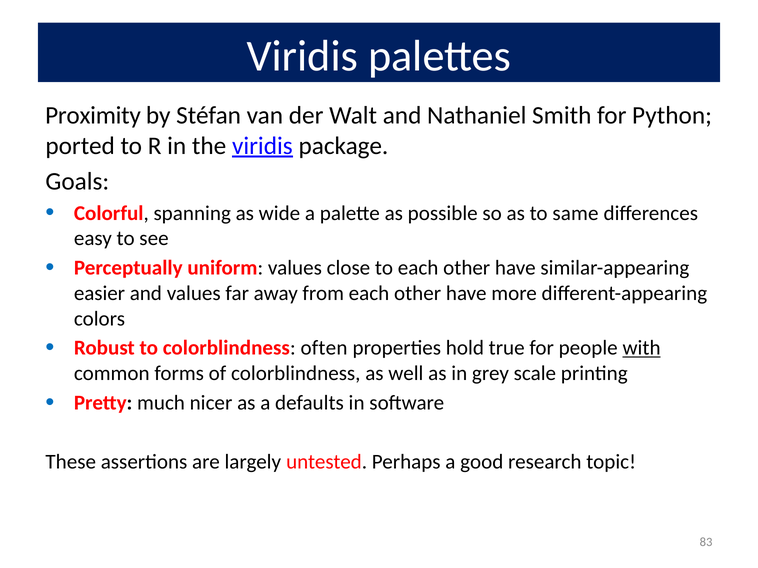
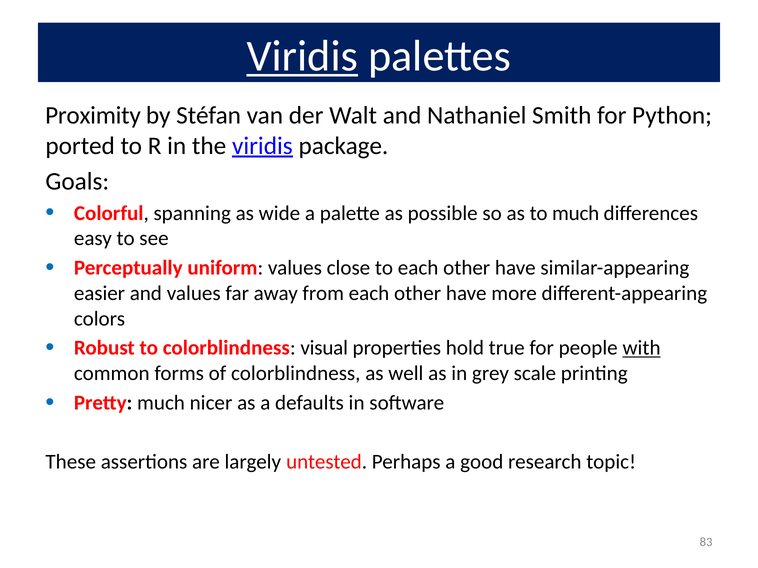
Viridis at (302, 56) underline: none -> present
to same: same -> much
often: often -> visual
